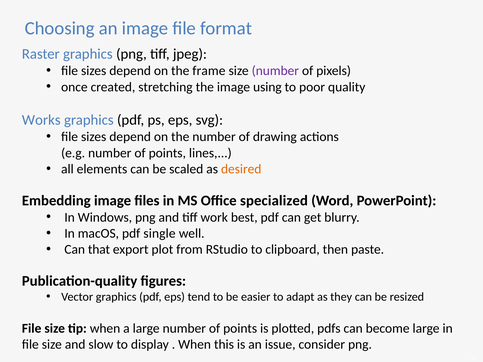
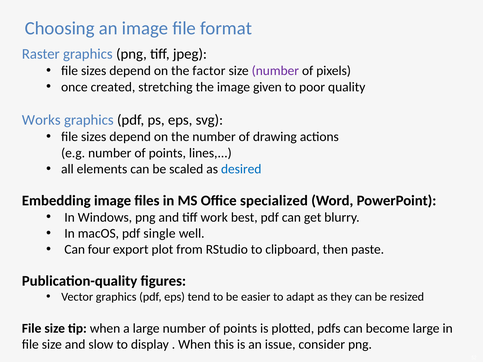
frame: frame -> factor
using: using -> given
desired colour: orange -> blue
that: that -> four
